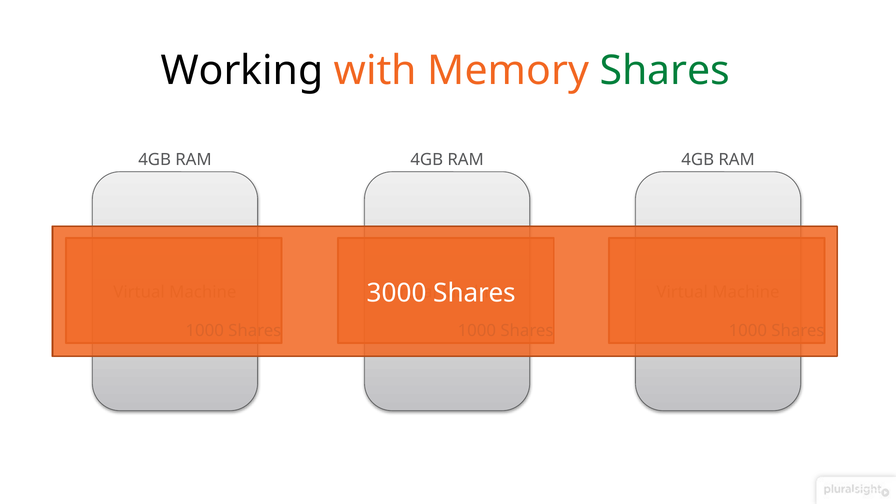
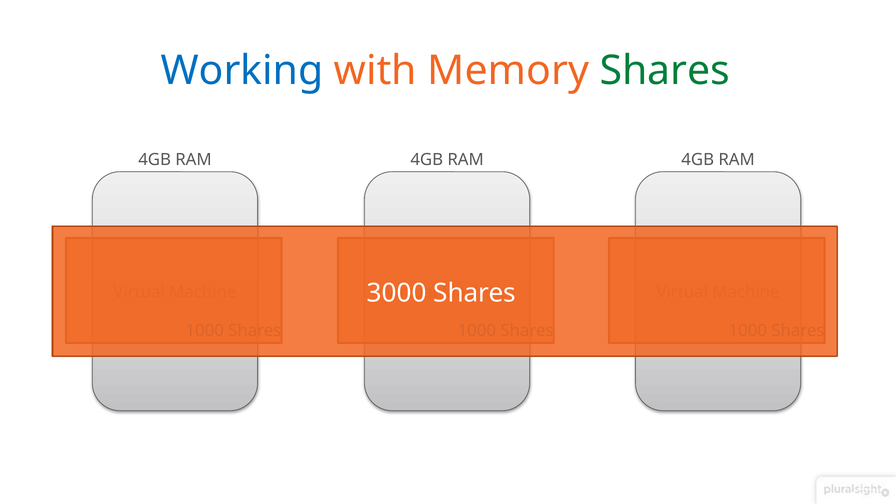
Working colour: black -> blue
